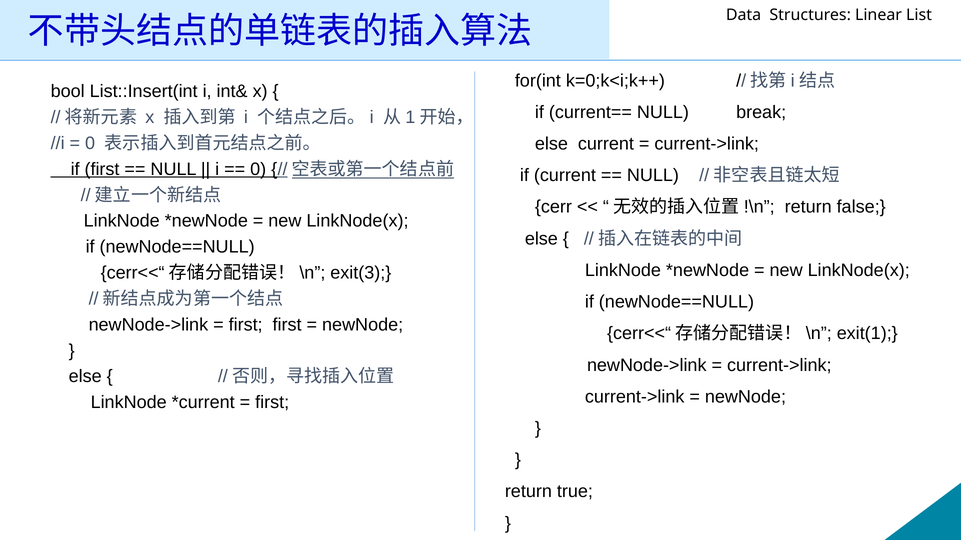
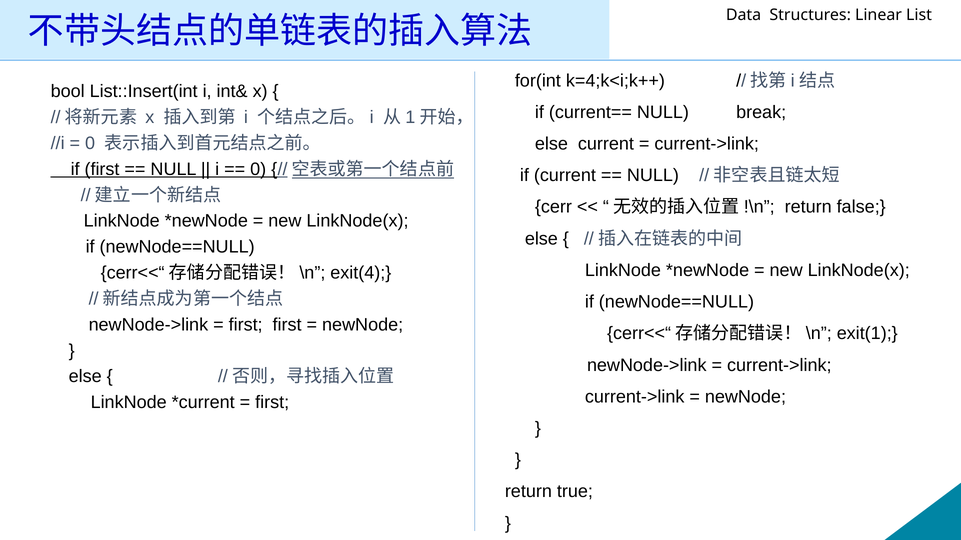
k=0;k<i;k++: k=0;k<i;k++ -> k=4;k<i;k++
exit(3: exit(3 -> exit(4
